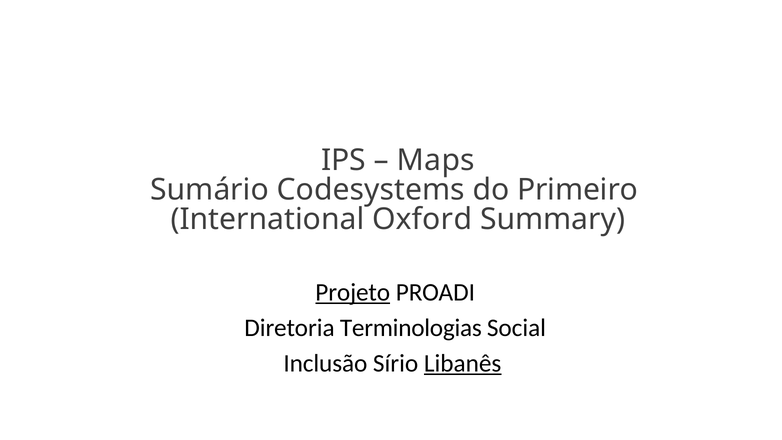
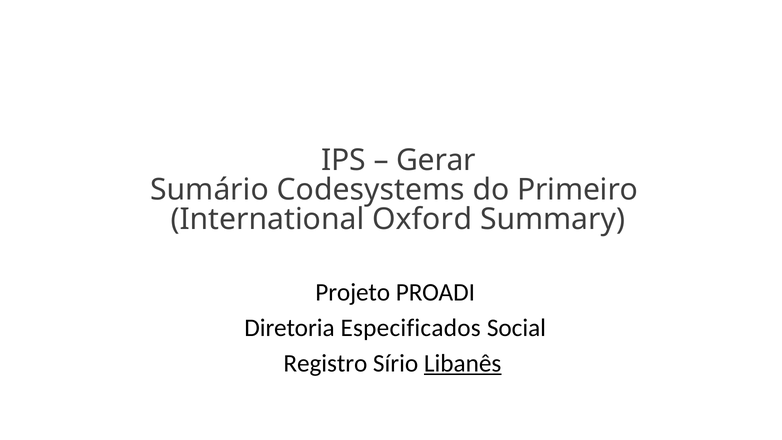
Maps: Maps -> Gerar
Projeto underline: present -> none
Terminologias: Terminologias -> Especificados
Inclusão: Inclusão -> Registro
